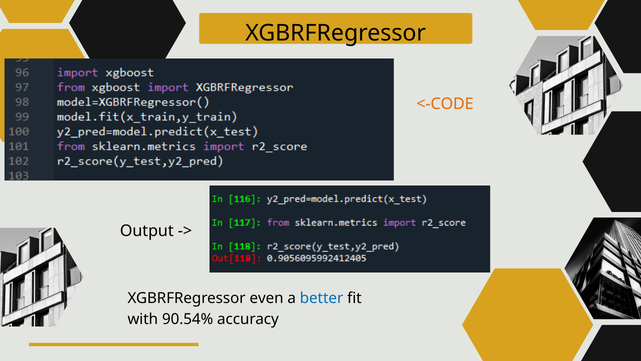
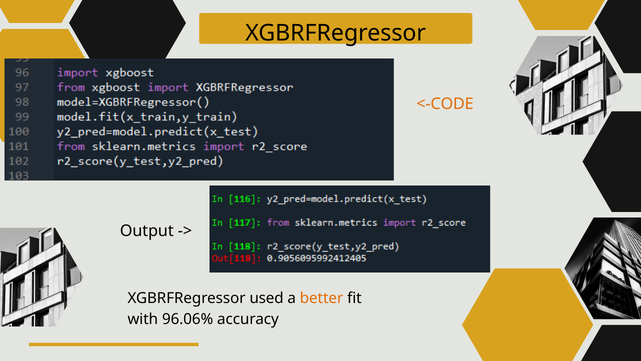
even: even -> used
better colour: blue -> orange
90.54%: 90.54% -> 96.06%
